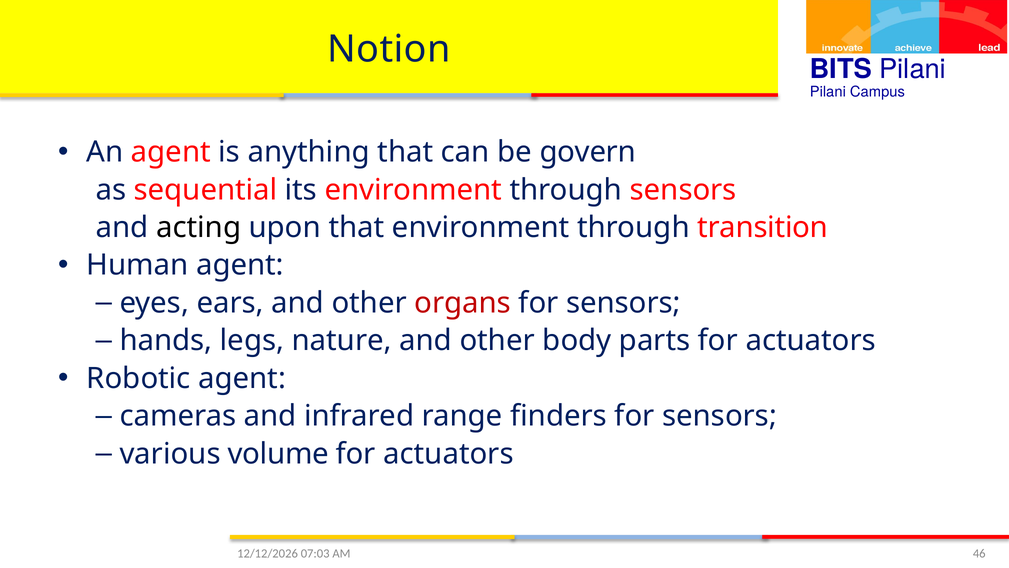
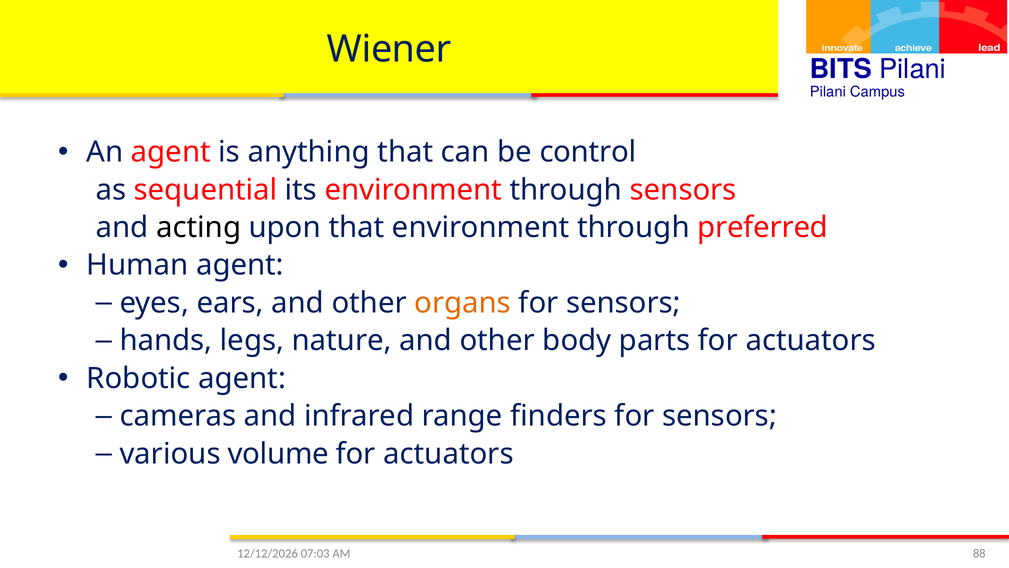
Notion: Notion -> Wiener
govern: govern -> control
transition: transition -> preferred
organs colour: red -> orange
46: 46 -> 88
